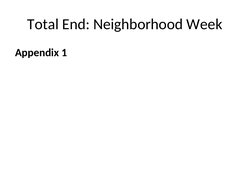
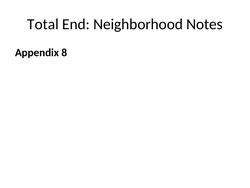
Week: Week -> Notes
1: 1 -> 8
